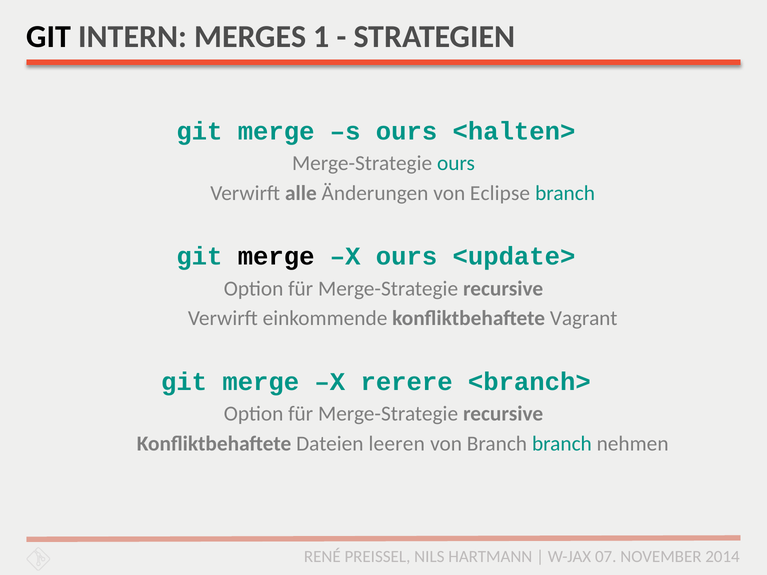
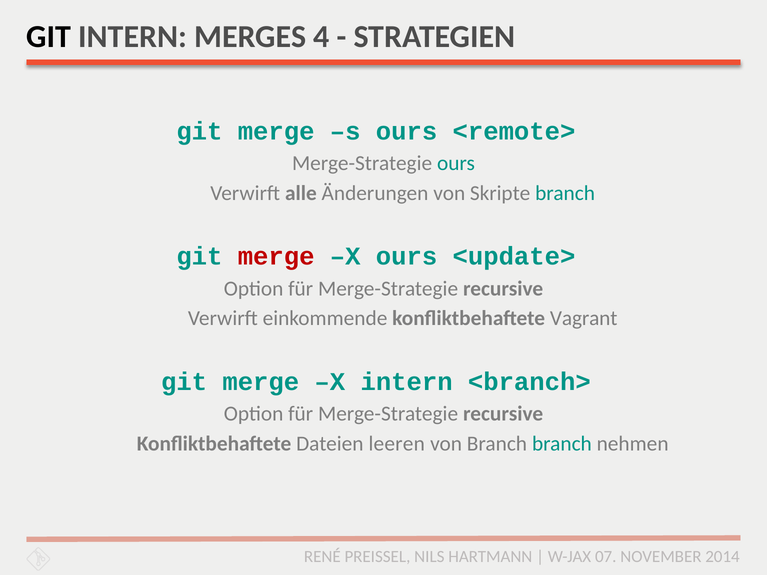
1: 1 -> 4
<halten>: <halten> -> <remote>
Eclipse: Eclipse -> Skripte
merge at (276, 257) colour: black -> red
X rerere: rerere -> intern
